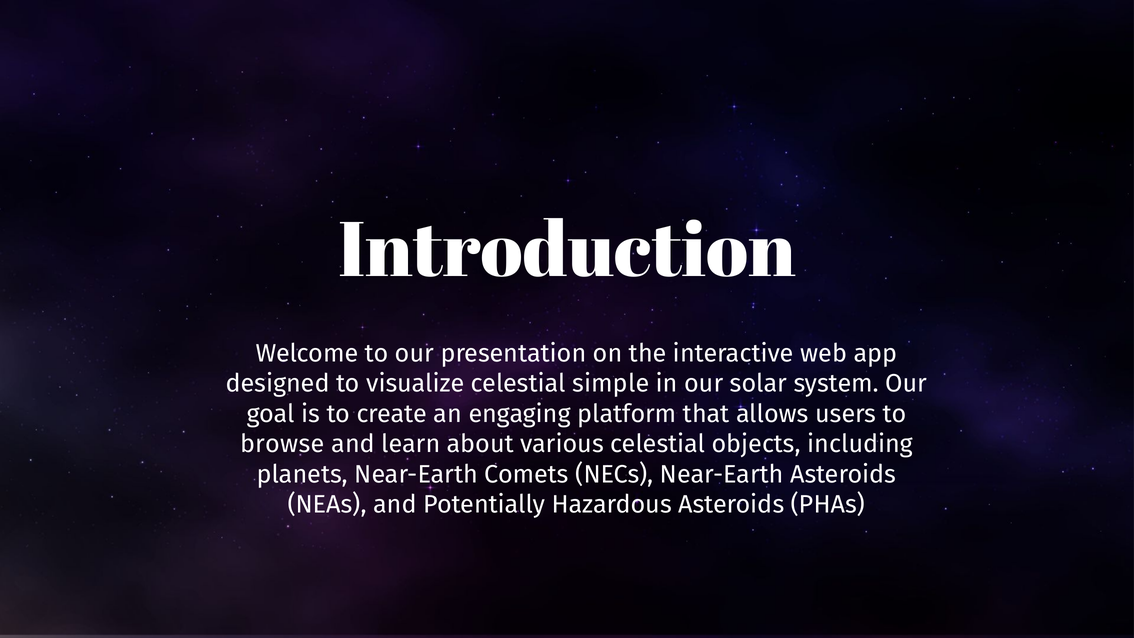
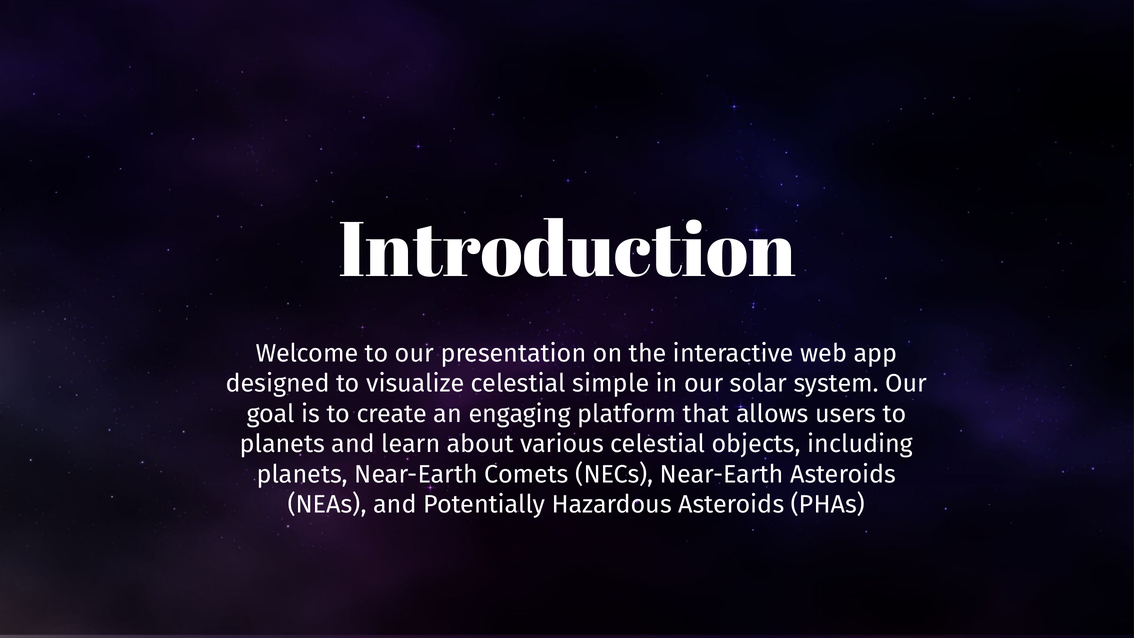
browse at (282, 444): browse -> planets
